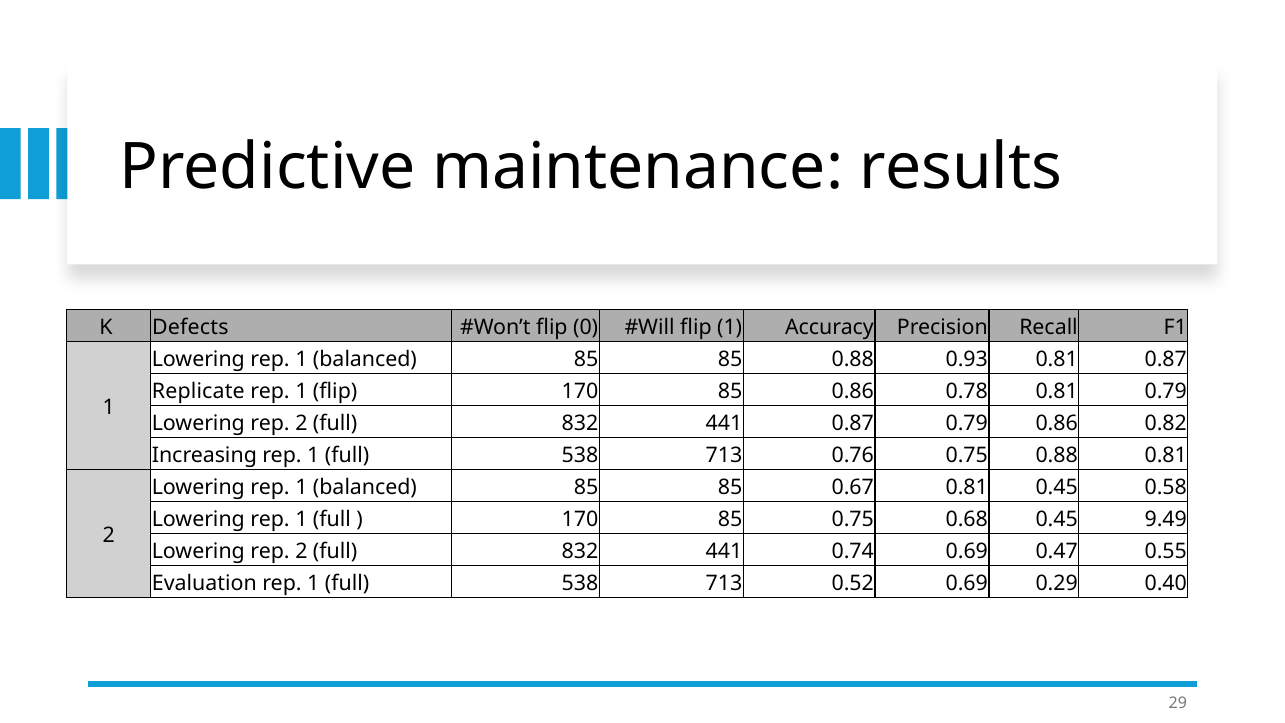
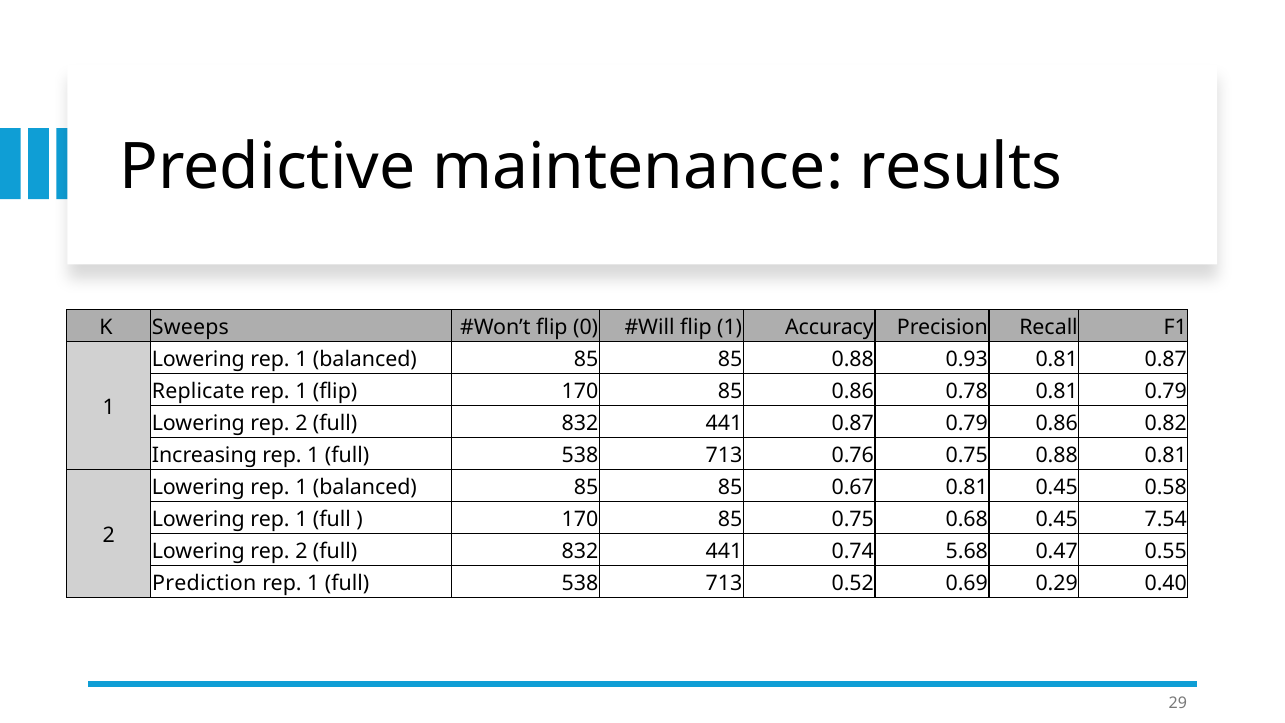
Defects: Defects -> Sweeps
9.49: 9.49 -> 7.54
0.74 0.69: 0.69 -> 5.68
Evaluation: Evaluation -> Prediction
